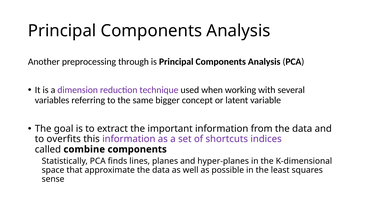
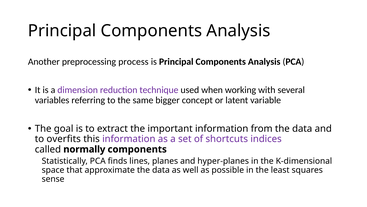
through: through -> process
combine: combine -> normally
